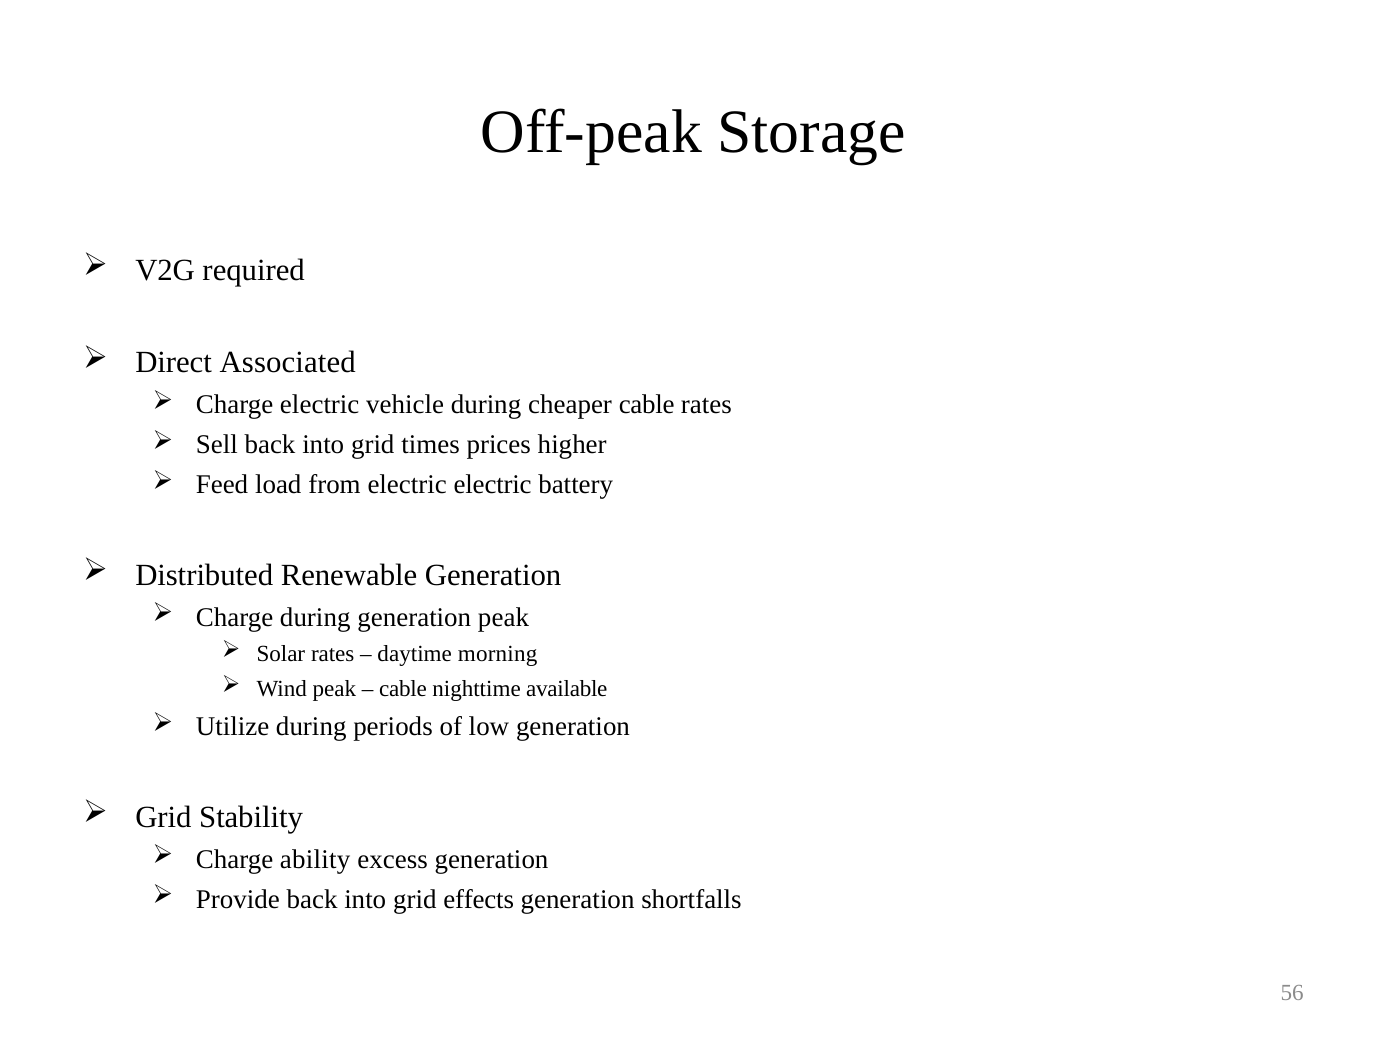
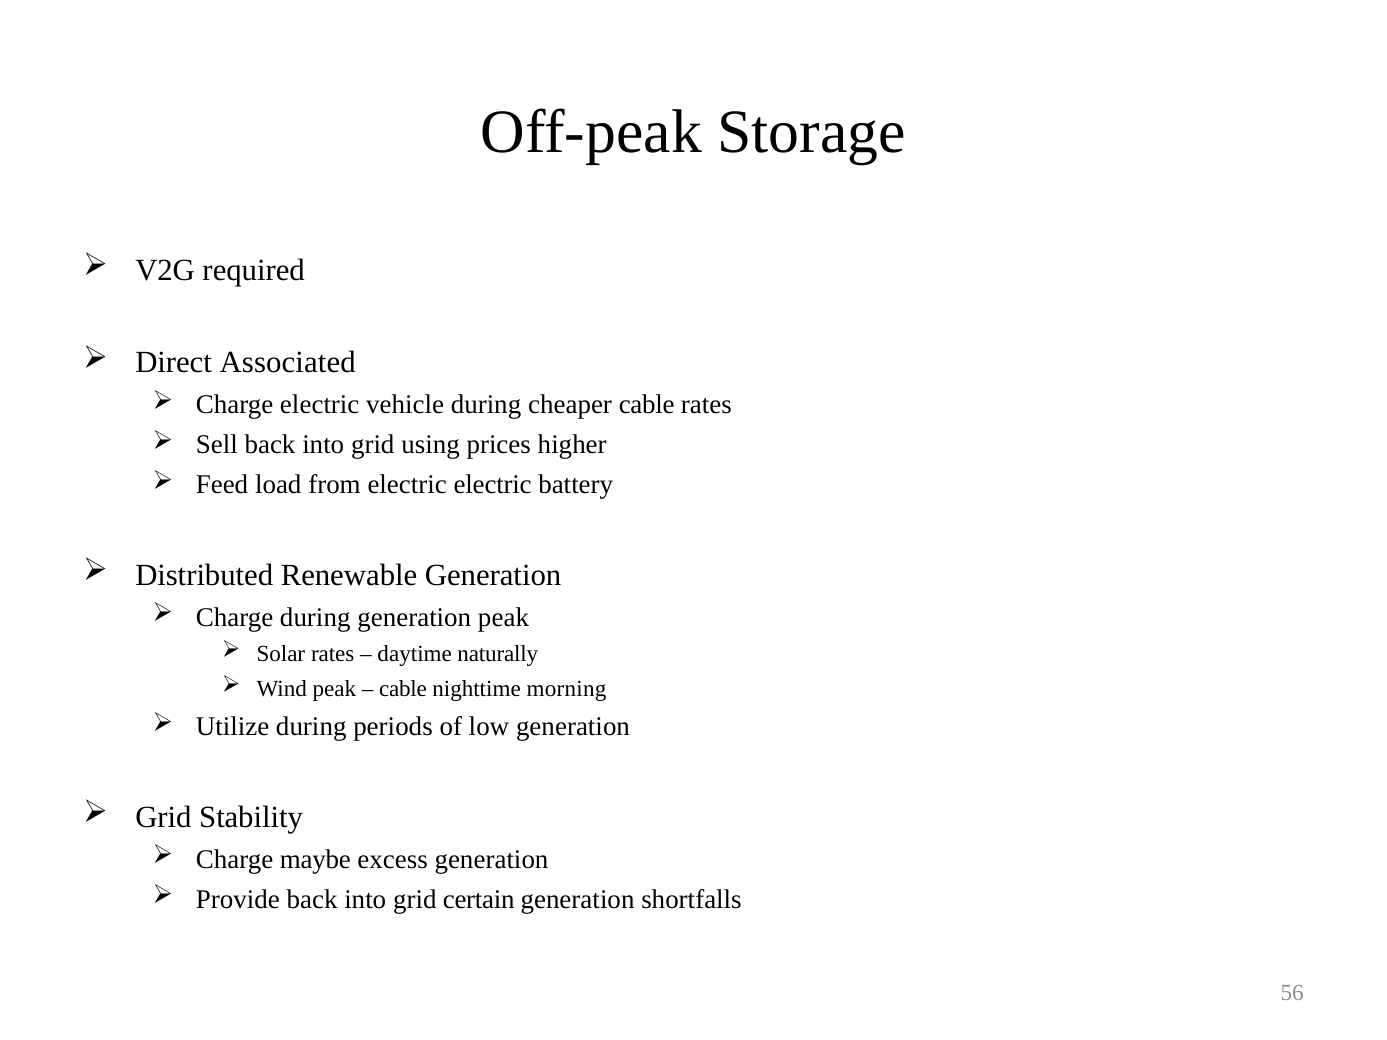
times: times -> using
morning: morning -> naturally
available: available -> morning
ability: ability -> maybe
effects: effects -> certain
